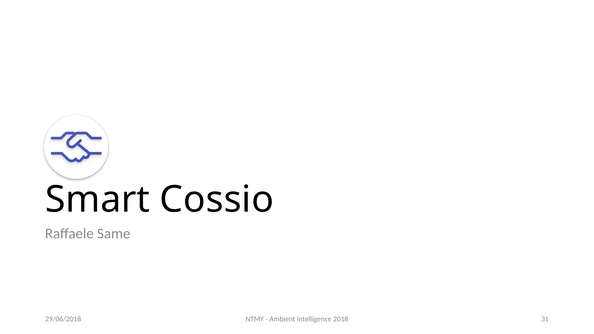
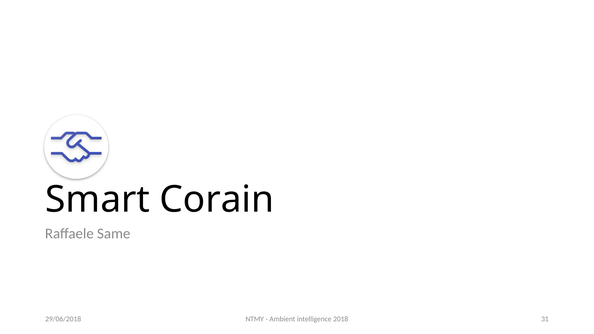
Cossio: Cossio -> Corain
